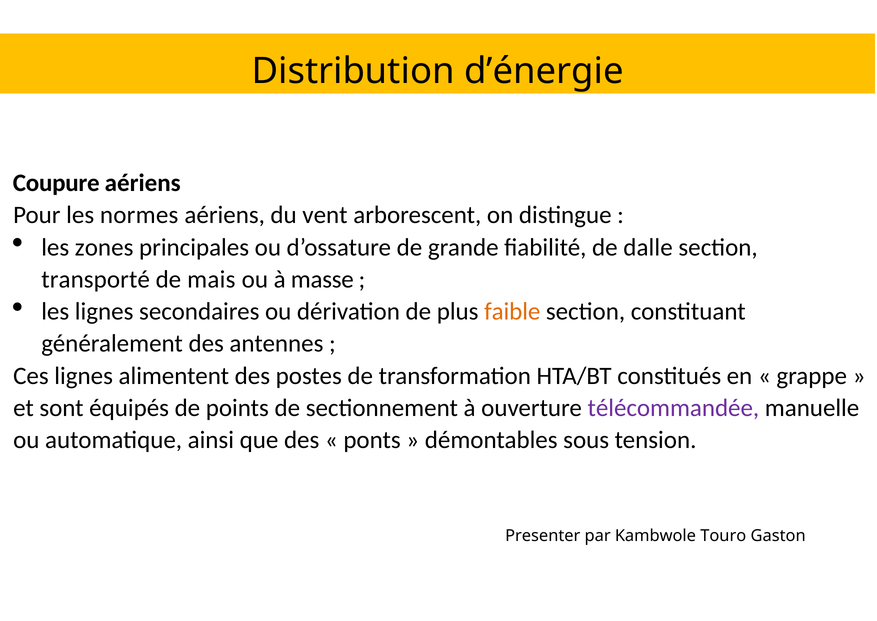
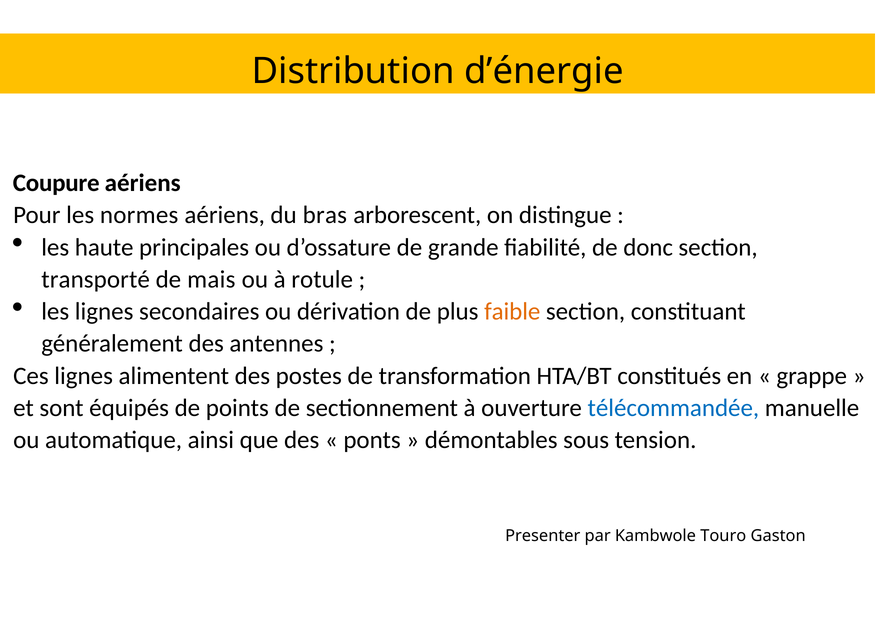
vent: vent -> bras
zones: zones -> haute
dalle: dalle -> donc
masse: masse -> rotule
télécommandée colour: purple -> blue
